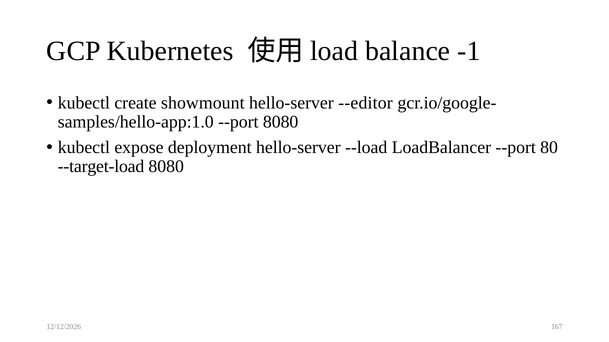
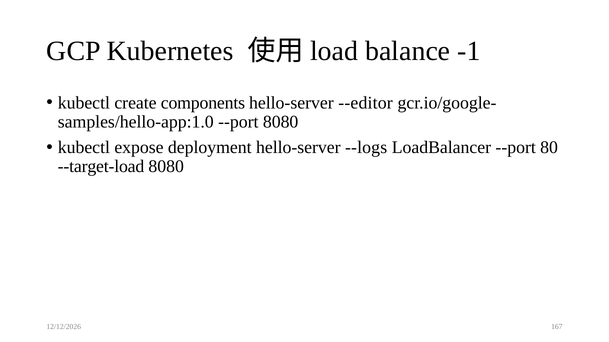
showmount: showmount -> components
--load: --load -> --logs
